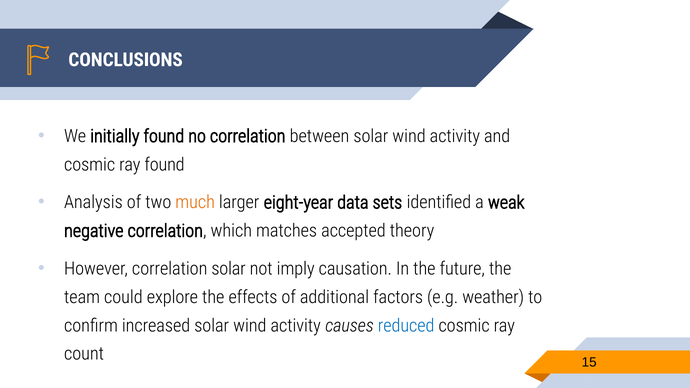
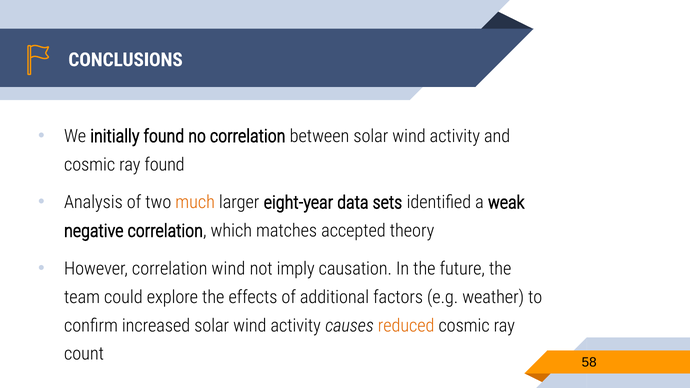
correlation solar: solar -> wind
reduced colour: blue -> orange
15: 15 -> 58
